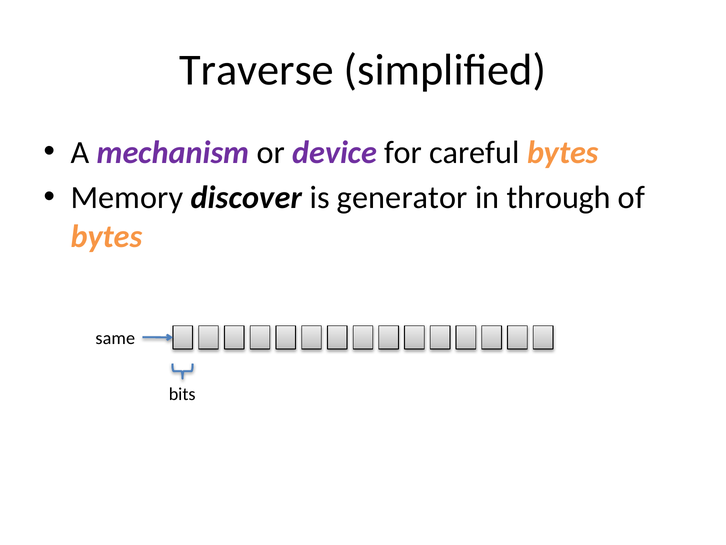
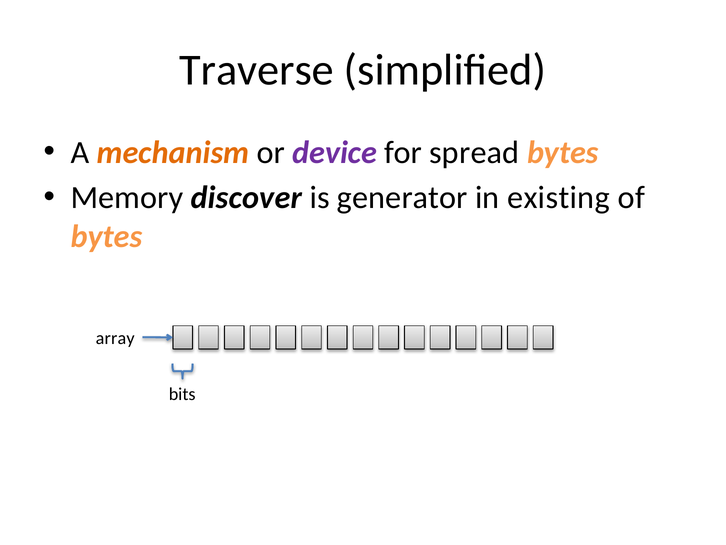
mechanism colour: purple -> orange
careful: careful -> spread
through: through -> existing
same: same -> array
